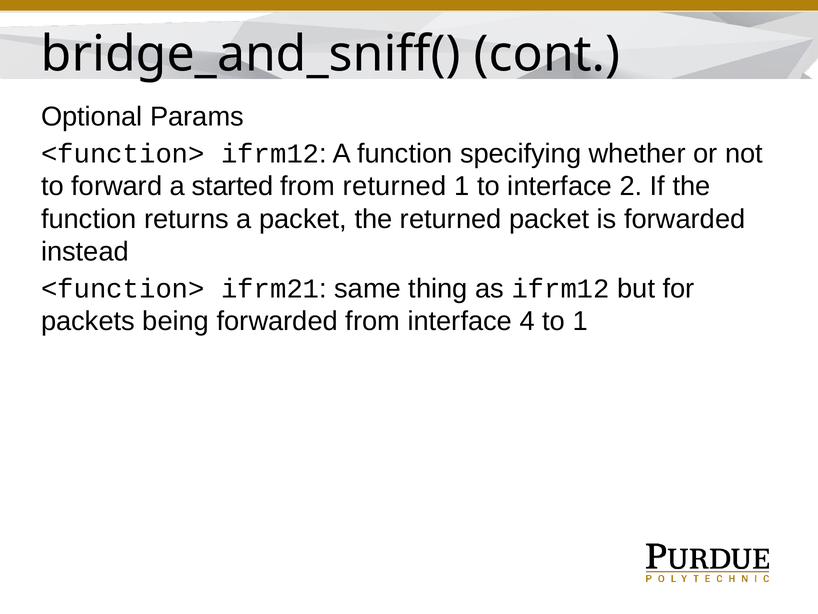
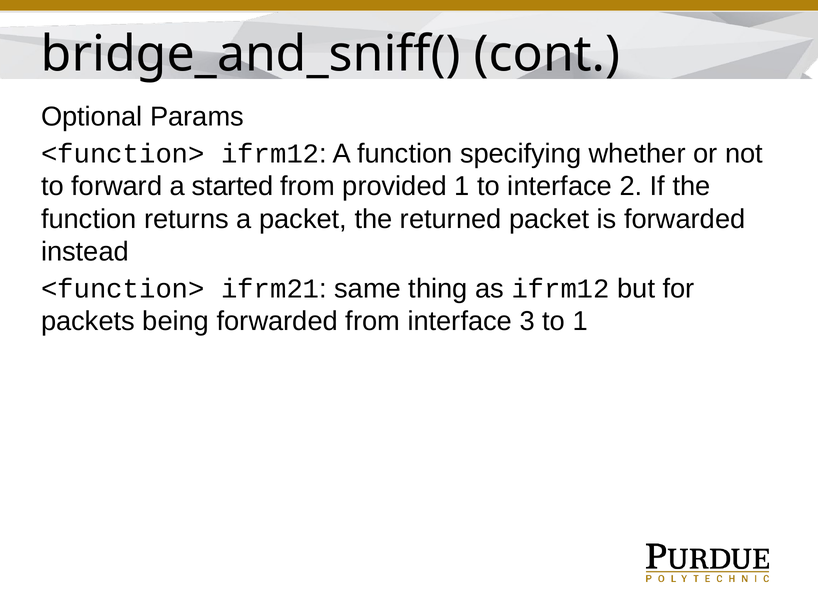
from returned: returned -> provided
4: 4 -> 3
